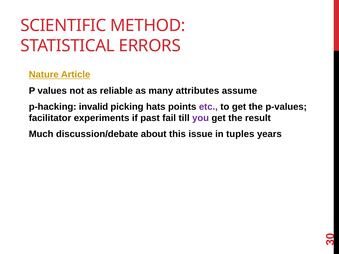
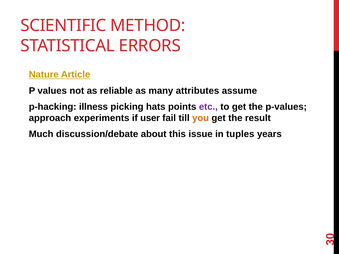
invalid: invalid -> illness
facilitator: facilitator -> approach
past: past -> user
you colour: purple -> orange
